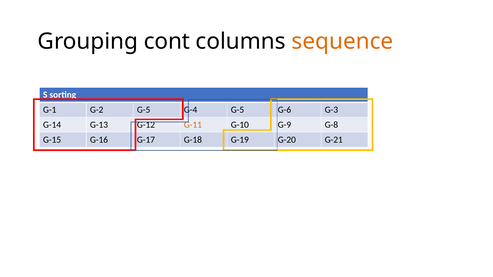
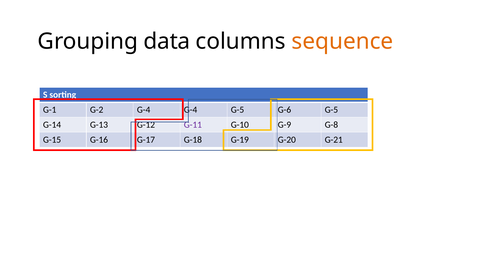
cont: cont -> data
G-2 G-5: G-5 -> G-4
G-6 G-3: G-3 -> G-5
G-11 colour: orange -> purple
